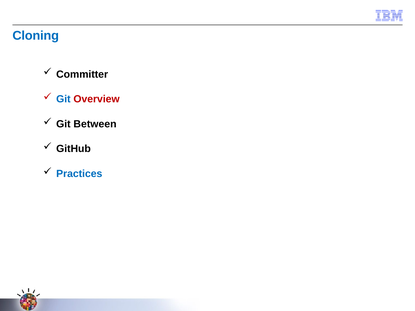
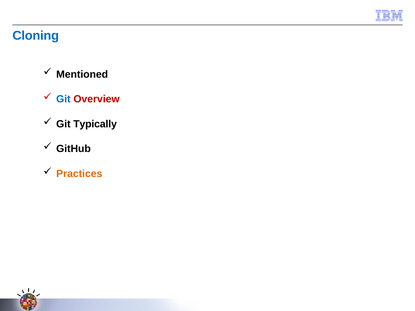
Committer: Committer -> Mentioned
Between: Between -> Typically
Practices colour: blue -> orange
